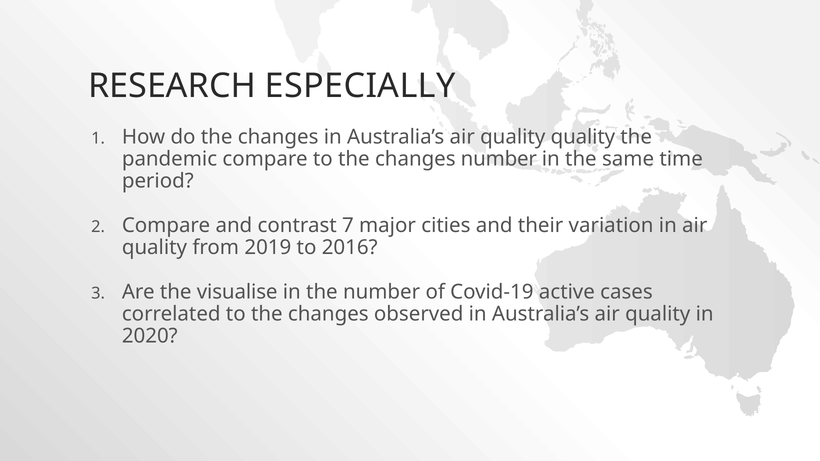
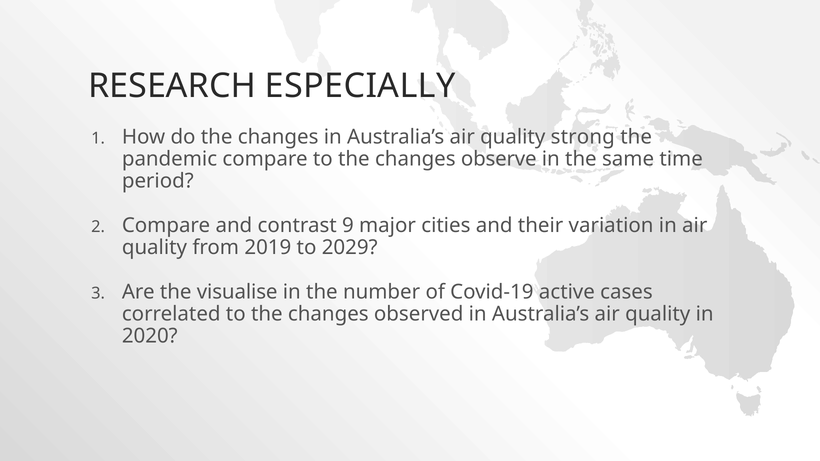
quality quality: quality -> strong
changes number: number -> observe
7: 7 -> 9
2016: 2016 -> 2029
